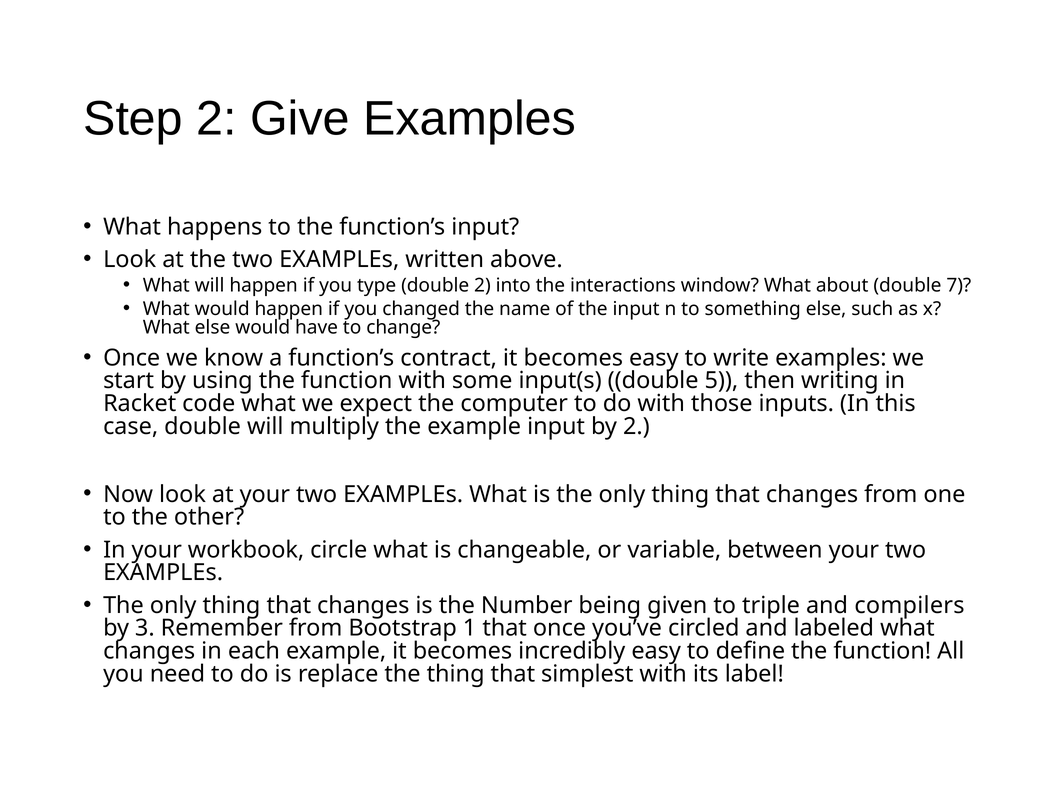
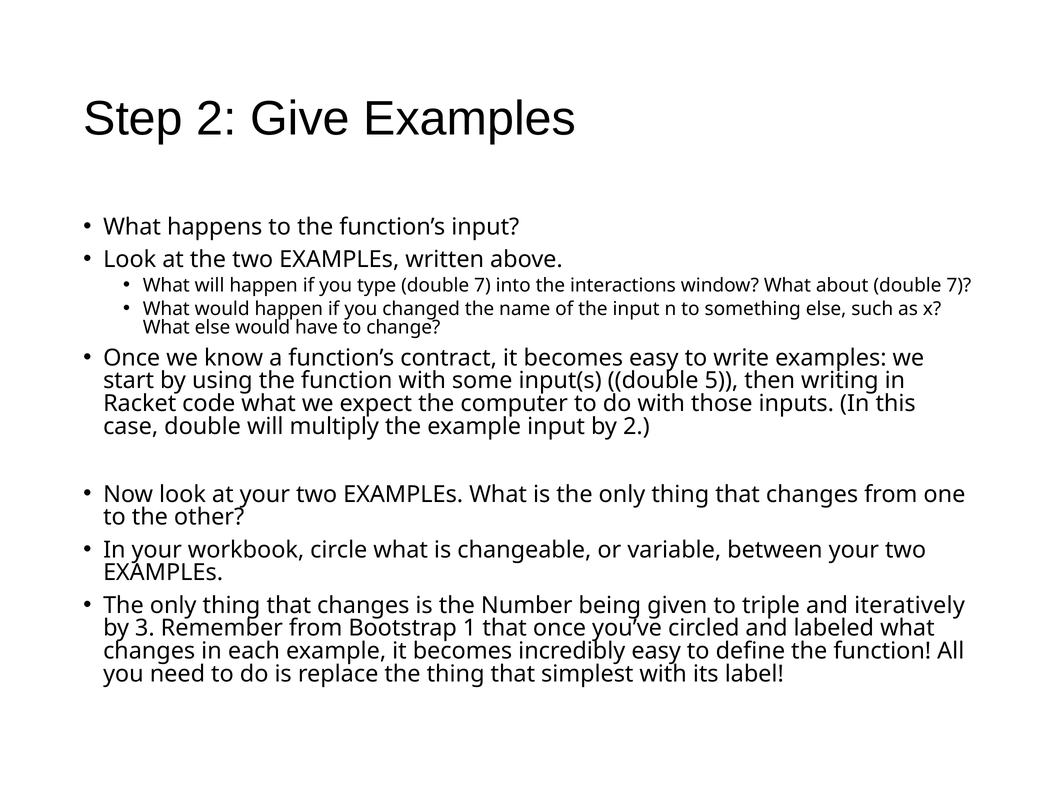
type double 2: 2 -> 7
compilers: compilers -> iteratively
